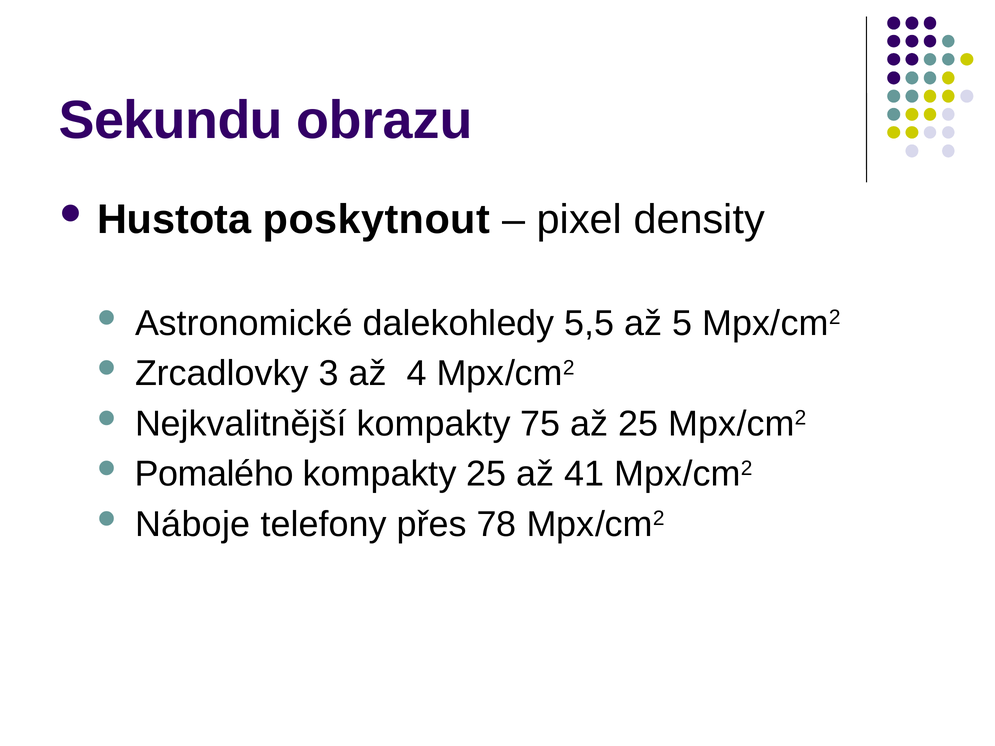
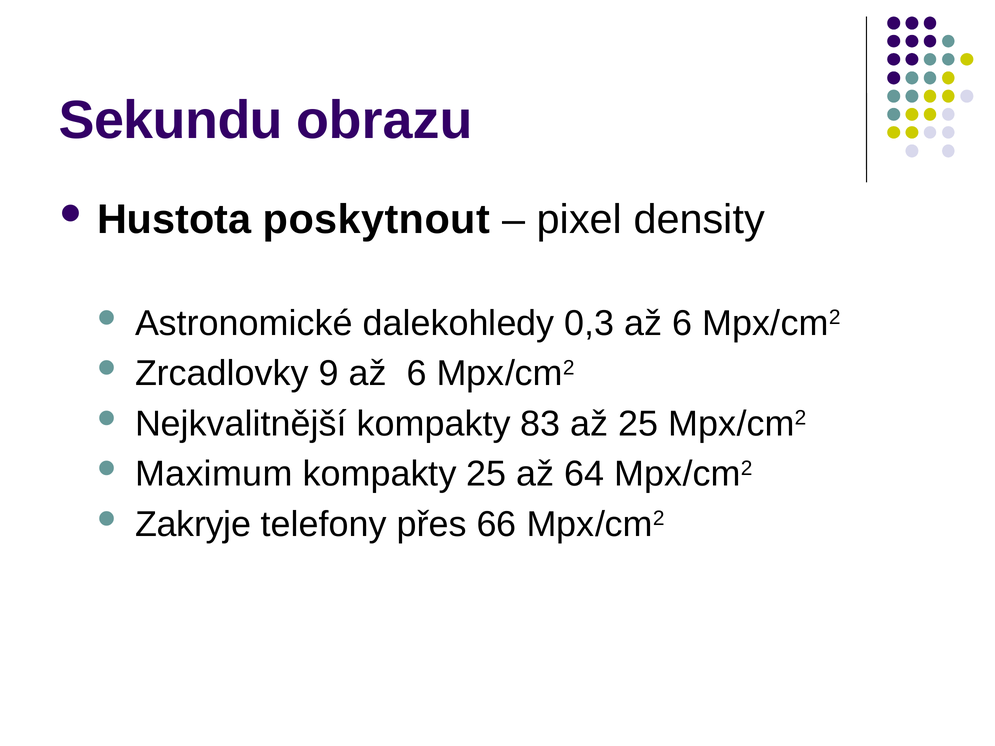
5,5: 5,5 -> 0,3
5 at (682, 323): 5 -> 6
3: 3 -> 9
4 at (417, 374): 4 -> 6
75: 75 -> 83
Pomalého: Pomalého -> Maximum
41: 41 -> 64
Náboje: Náboje -> Zakryje
78: 78 -> 66
